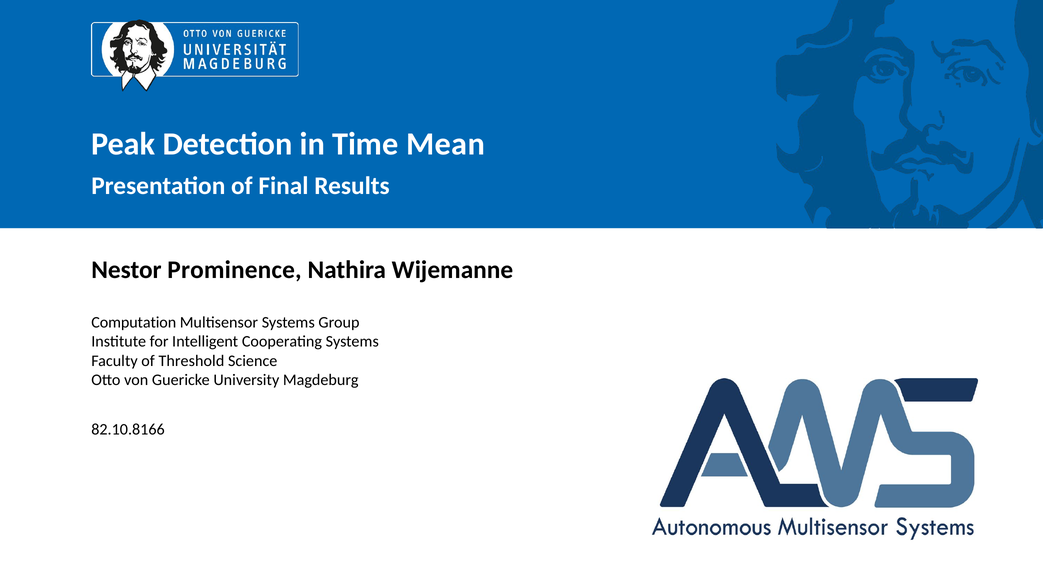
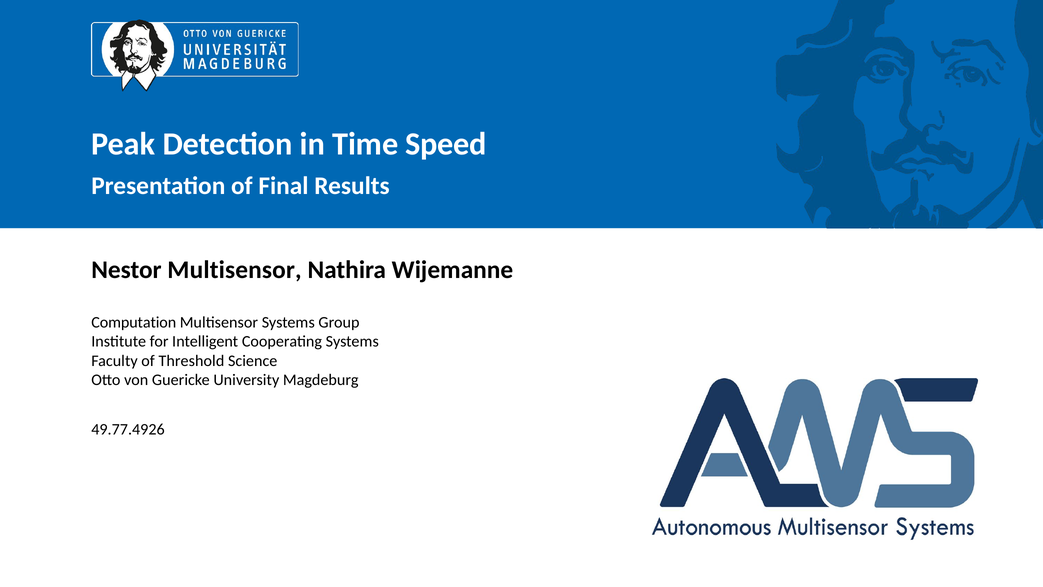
Mean: Mean -> Speed
Nestor Prominence: Prominence -> Multisensor
82.10.8166: 82.10.8166 -> 49.77.4926
